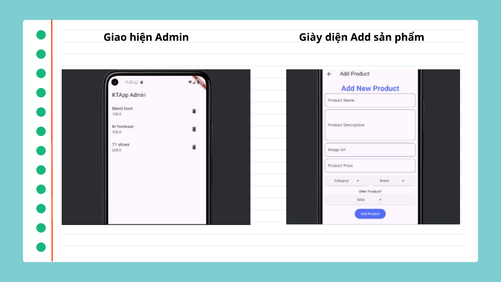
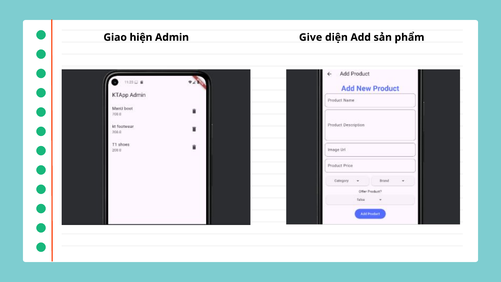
Giày: Giày -> Give
